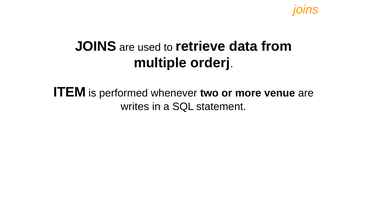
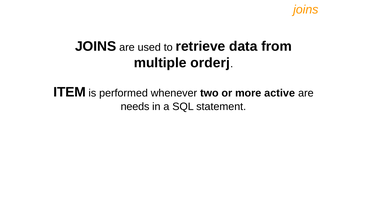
venue: venue -> active
writes: writes -> needs
